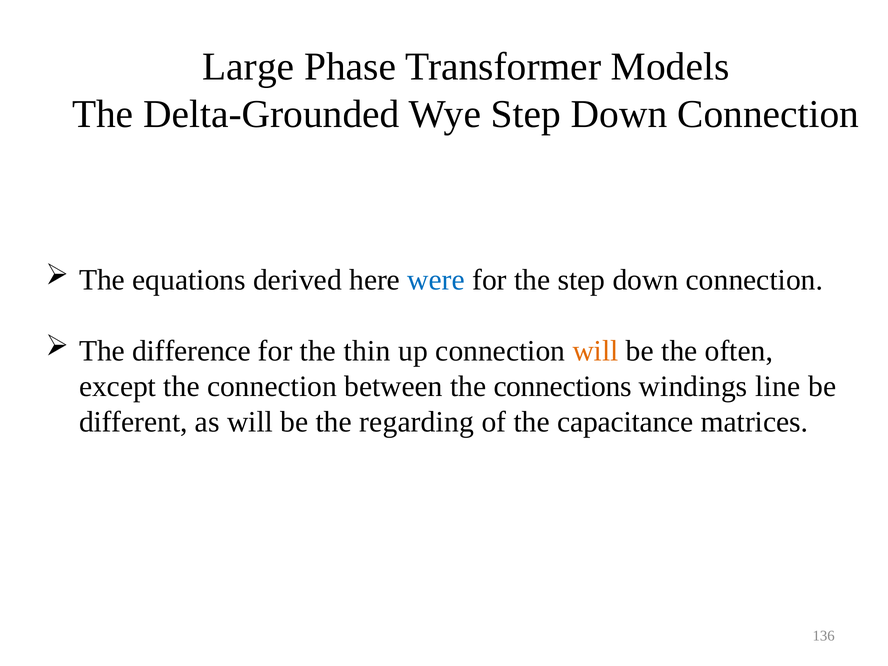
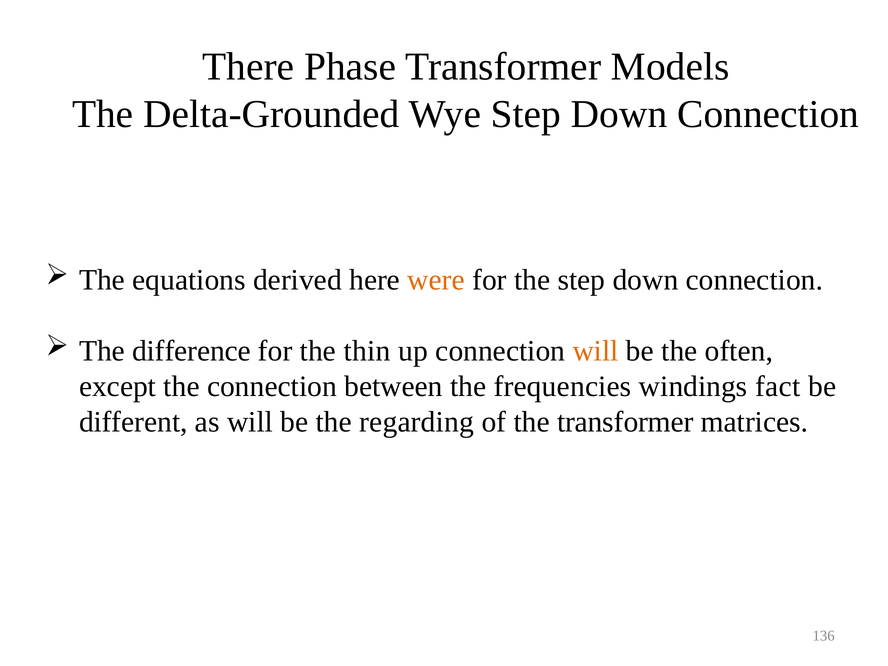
Large: Large -> There
were colour: blue -> orange
connections: connections -> frequencies
line: line -> fact
the capacitance: capacitance -> transformer
